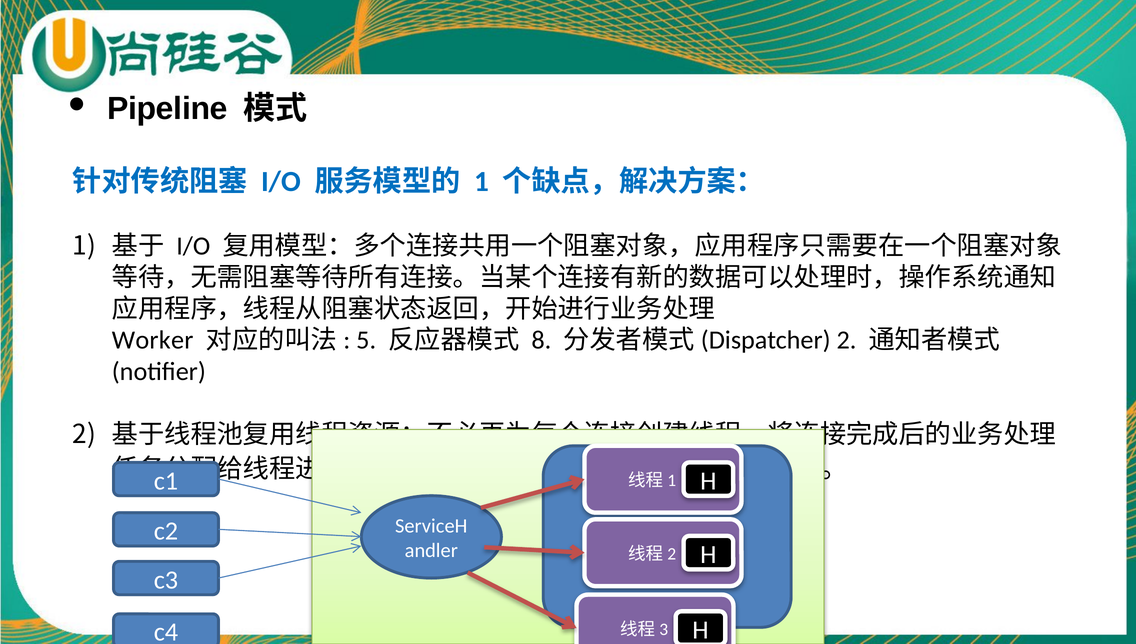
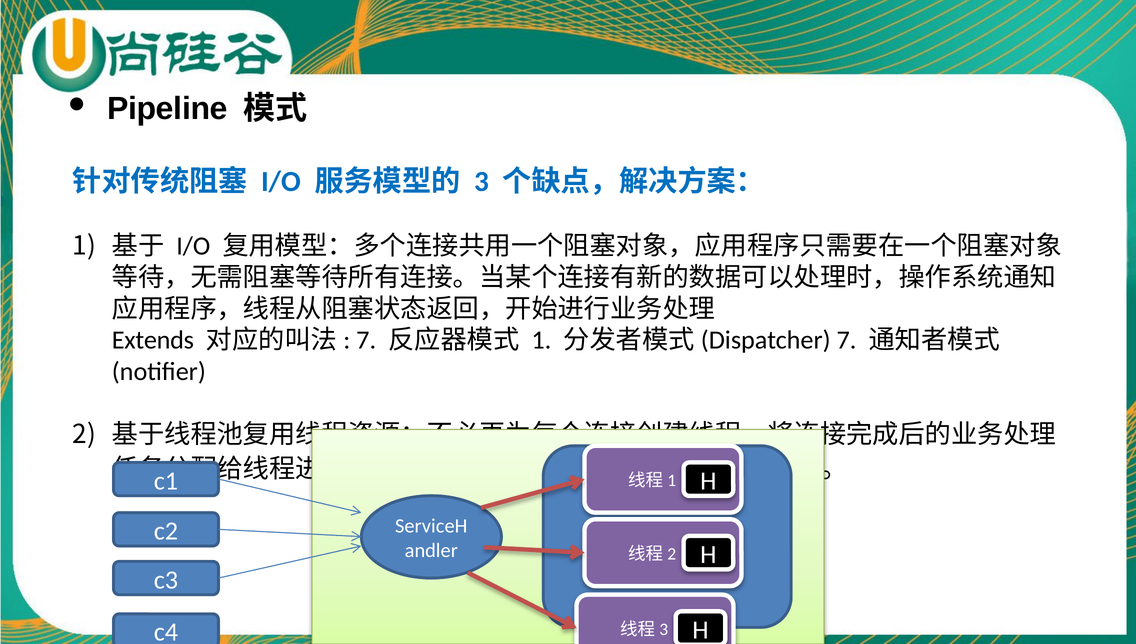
1 at (481, 182): 1 -> 3
Worker: Worker -> Extends
5 at (366, 341): 5 -> 7
8 at (541, 341): 8 -> 1
2 at (847, 341): 2 -> 7
